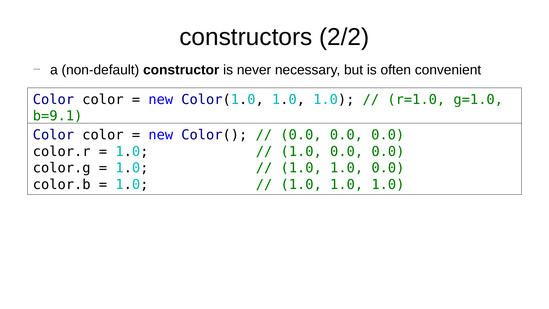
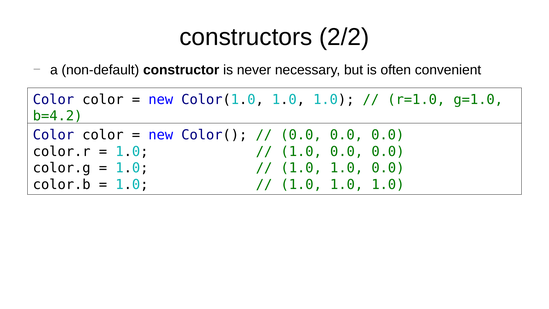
b=9.1: b=9.1 -> b=4.2
